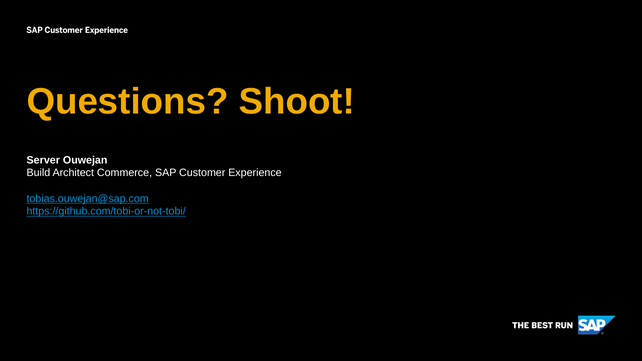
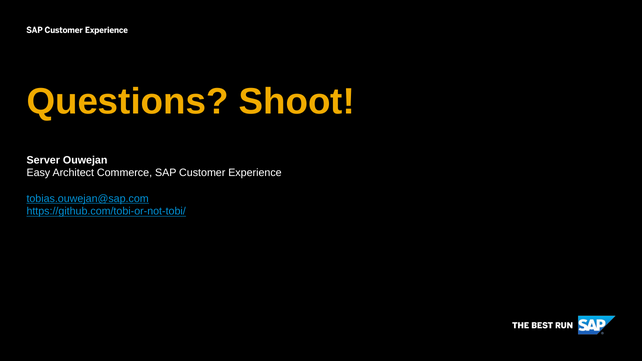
Build: Build -> Easy
